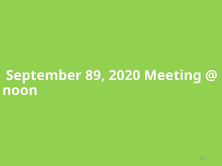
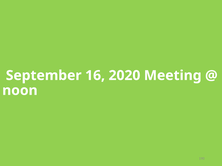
89: 89 -> 16
